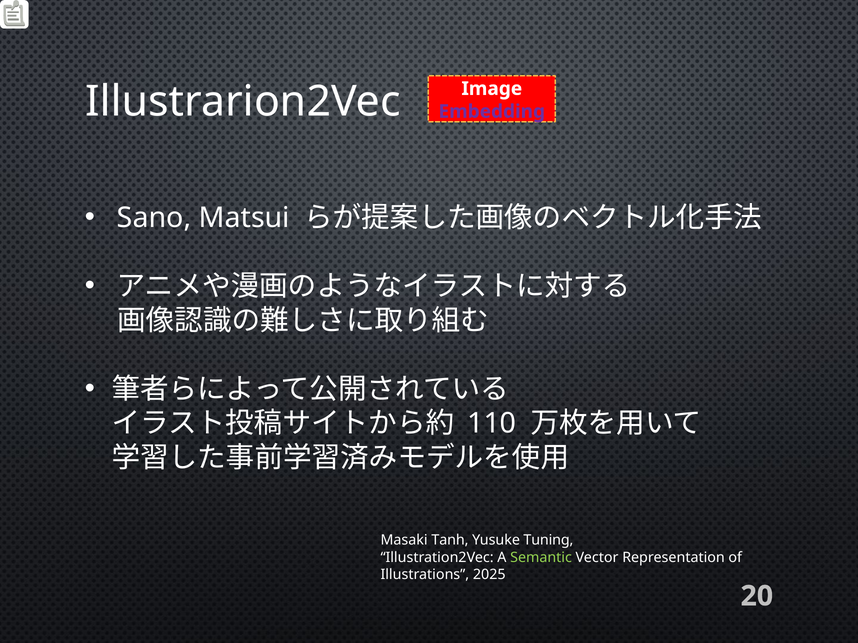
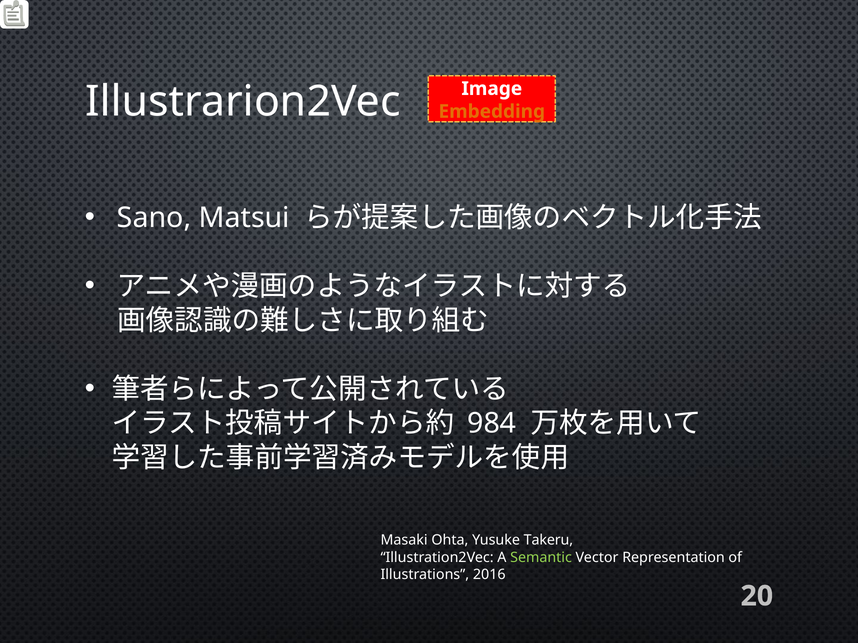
Embedding colour: purple -> orange
110: 110 -> 984
Tanh: Tanh -> Ohta
Tuning: Tuning -> Takeru
2025: 2025 -> 2016
